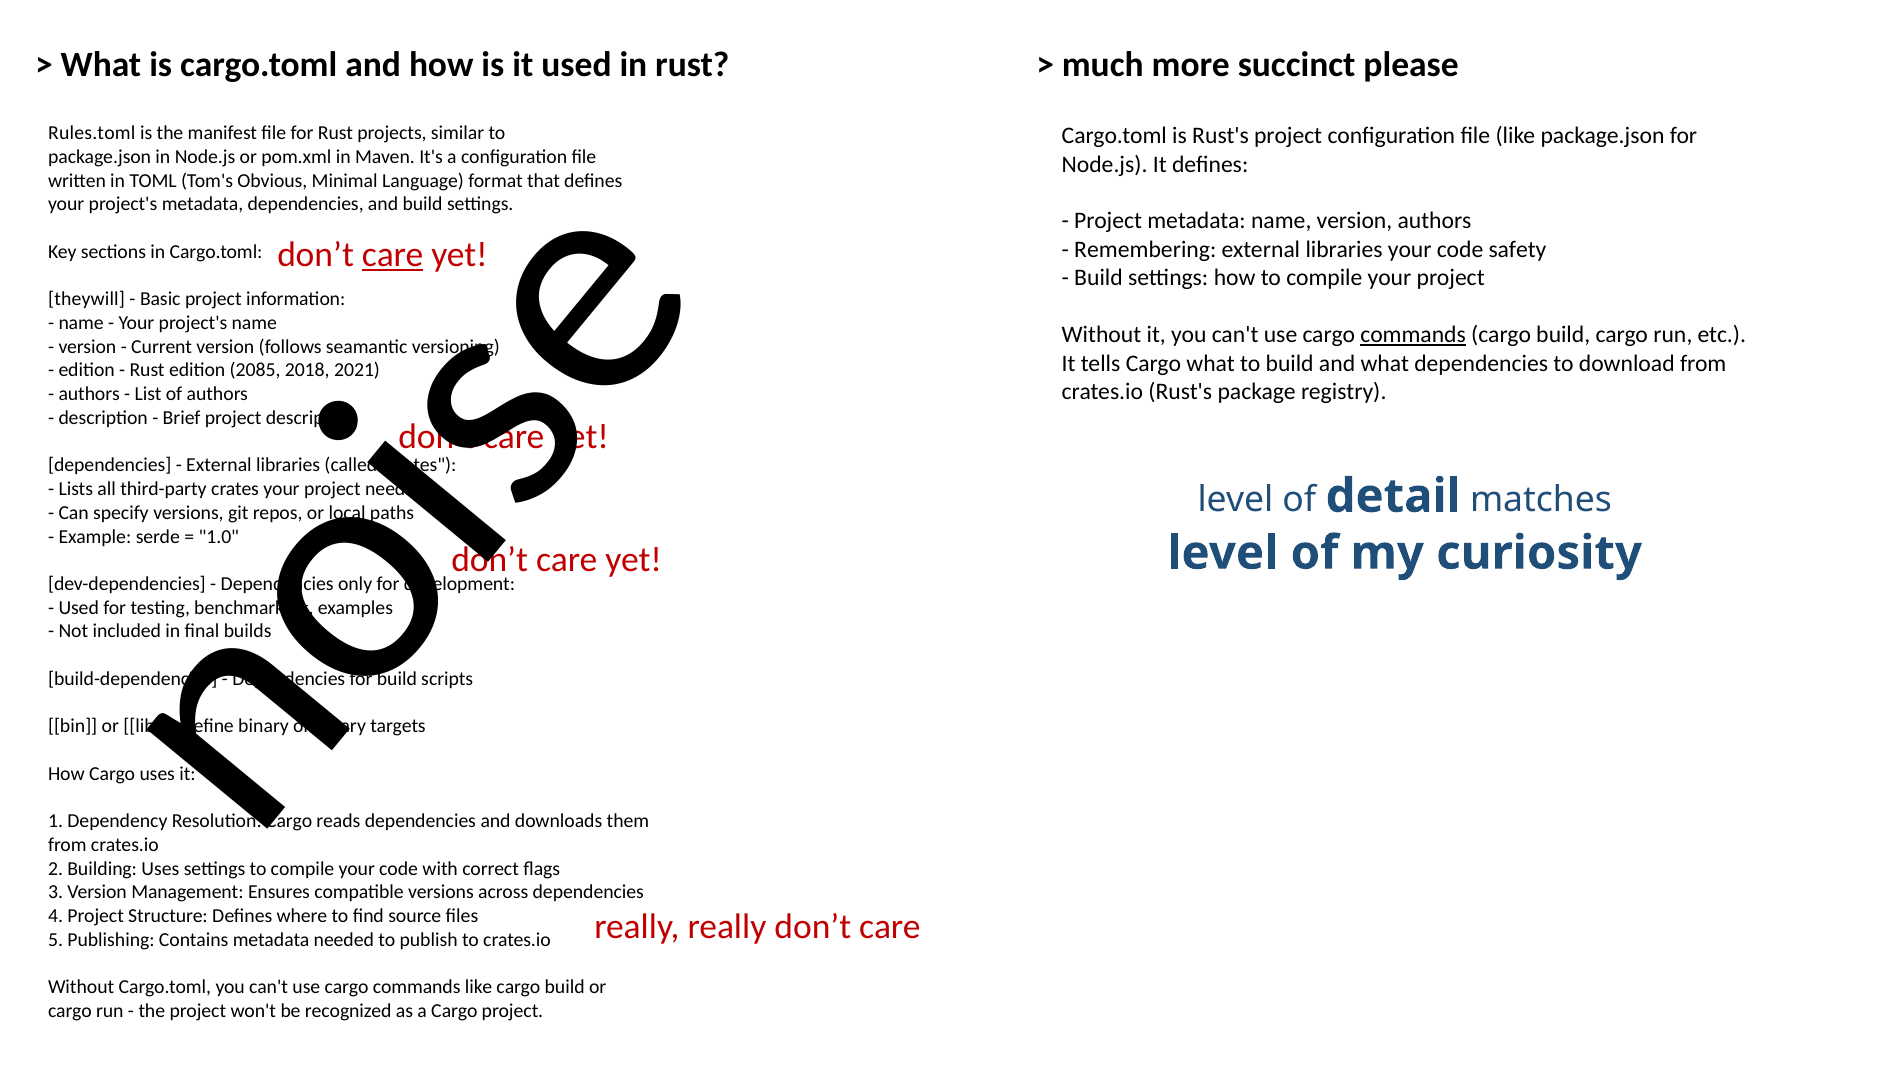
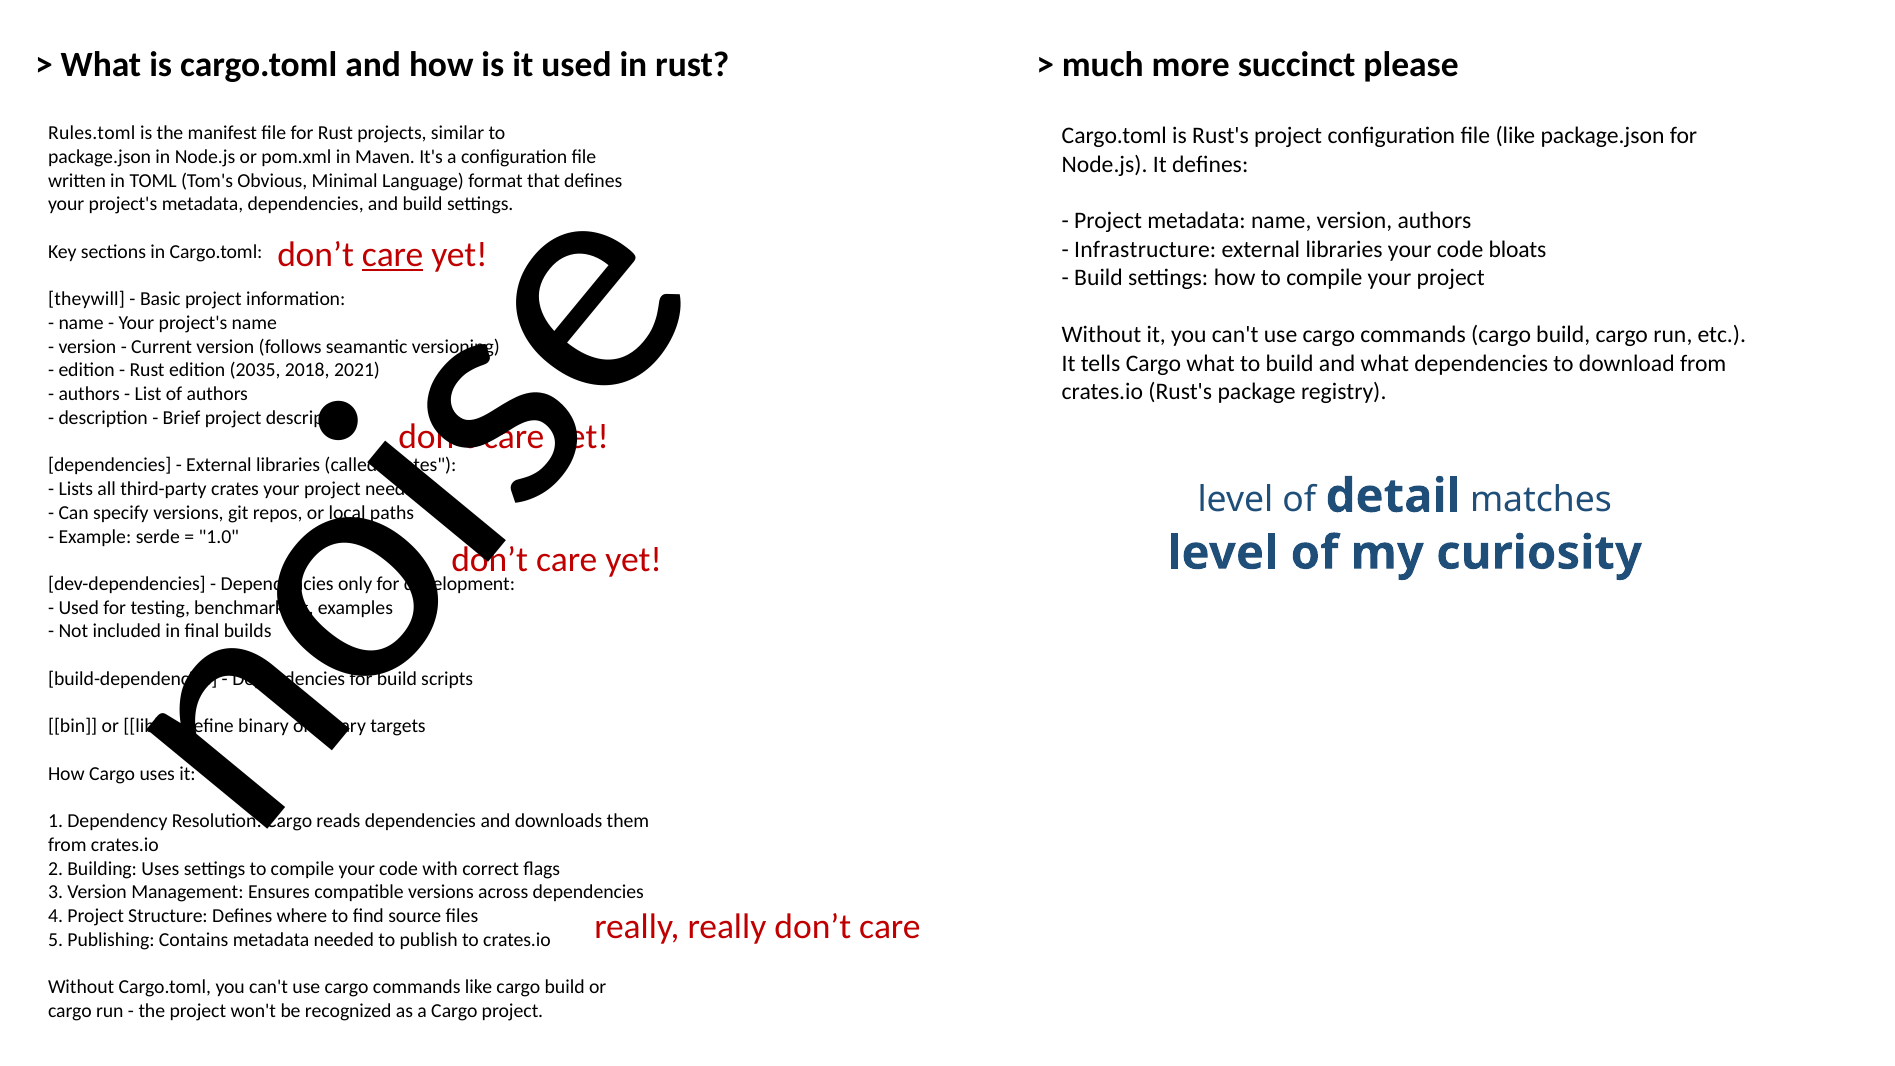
Remembering: Remembering -> Infrastructure
safety: safety -> bloats
commands at (1413, 335) underline: present -> none
2085: 2085 -> 2035
